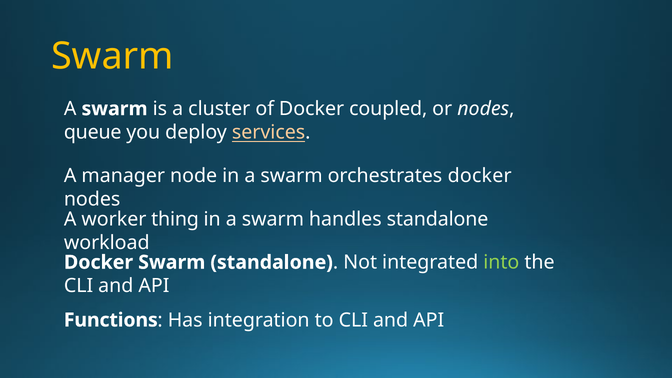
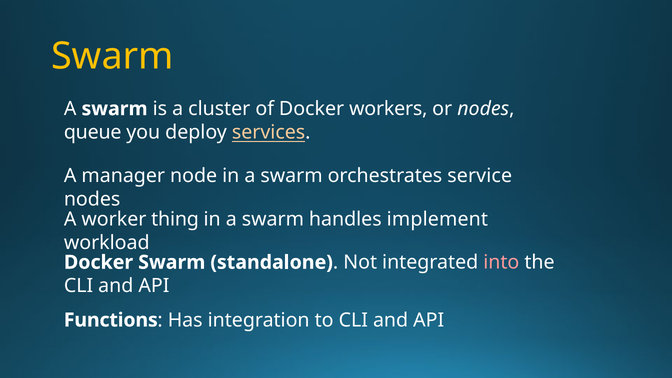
coupled: coupled -> workers
orchestrates docker: docker -> service
handles standalone: standalone -> implement
into colour: light green -> pink
